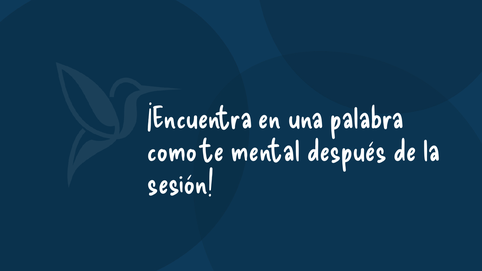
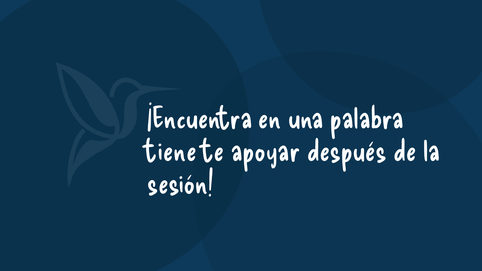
como: como -> tiene
mental: mental -> apoyar
